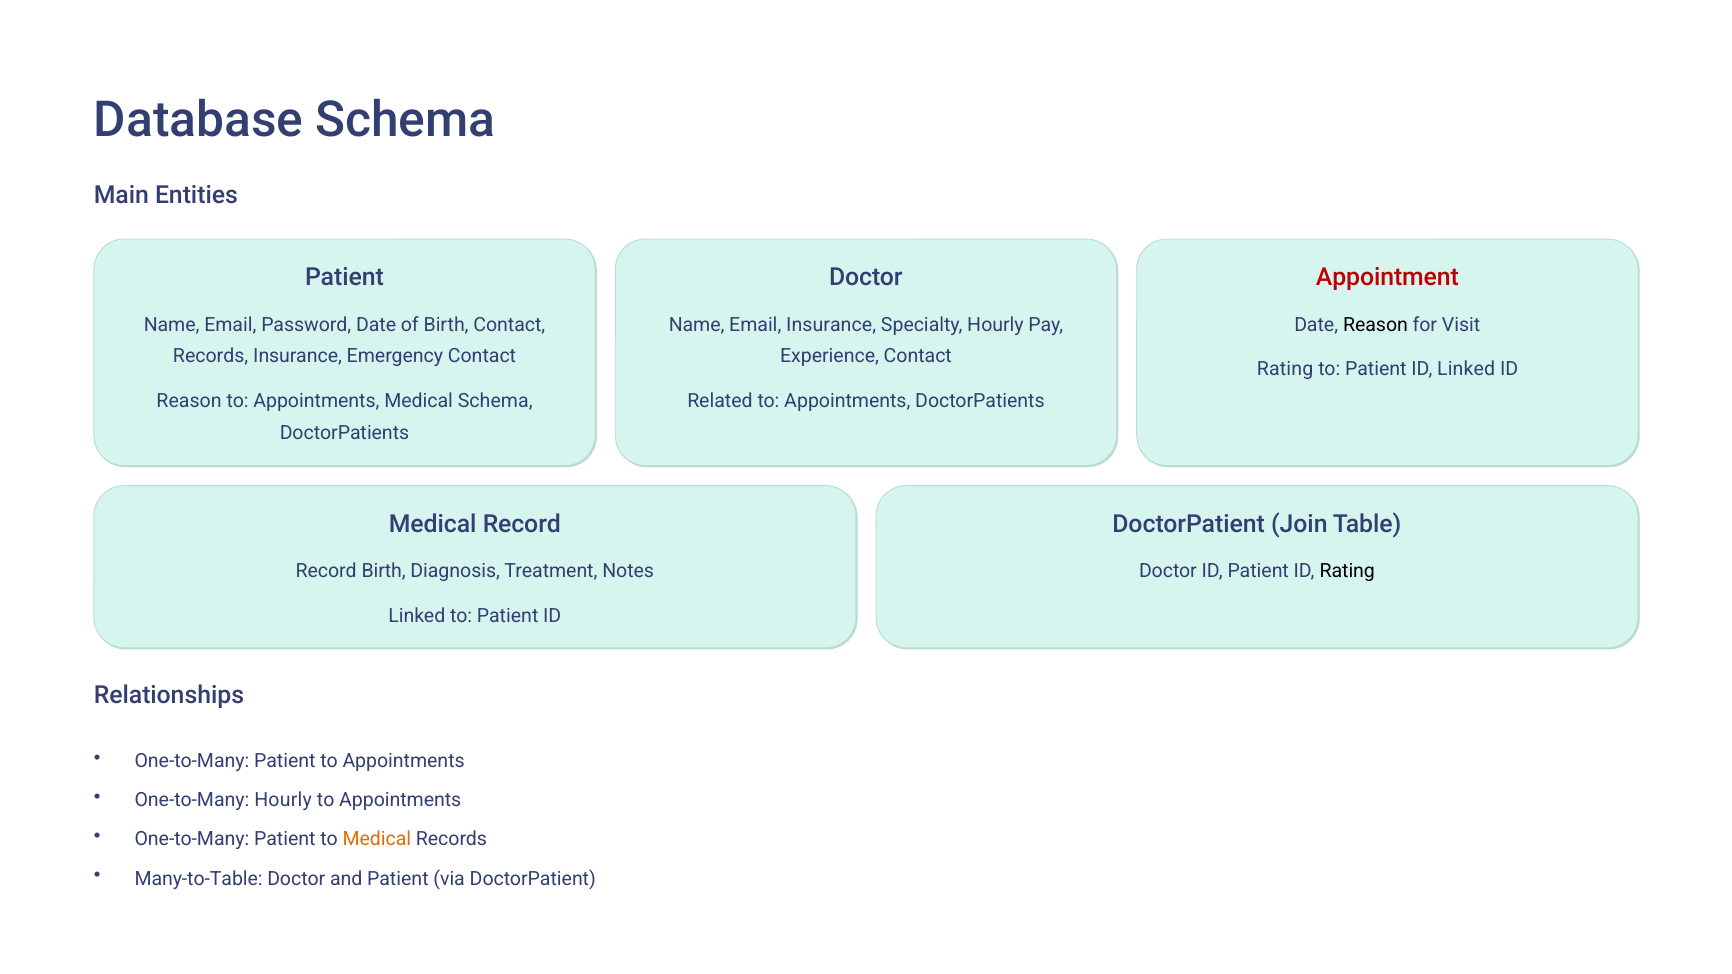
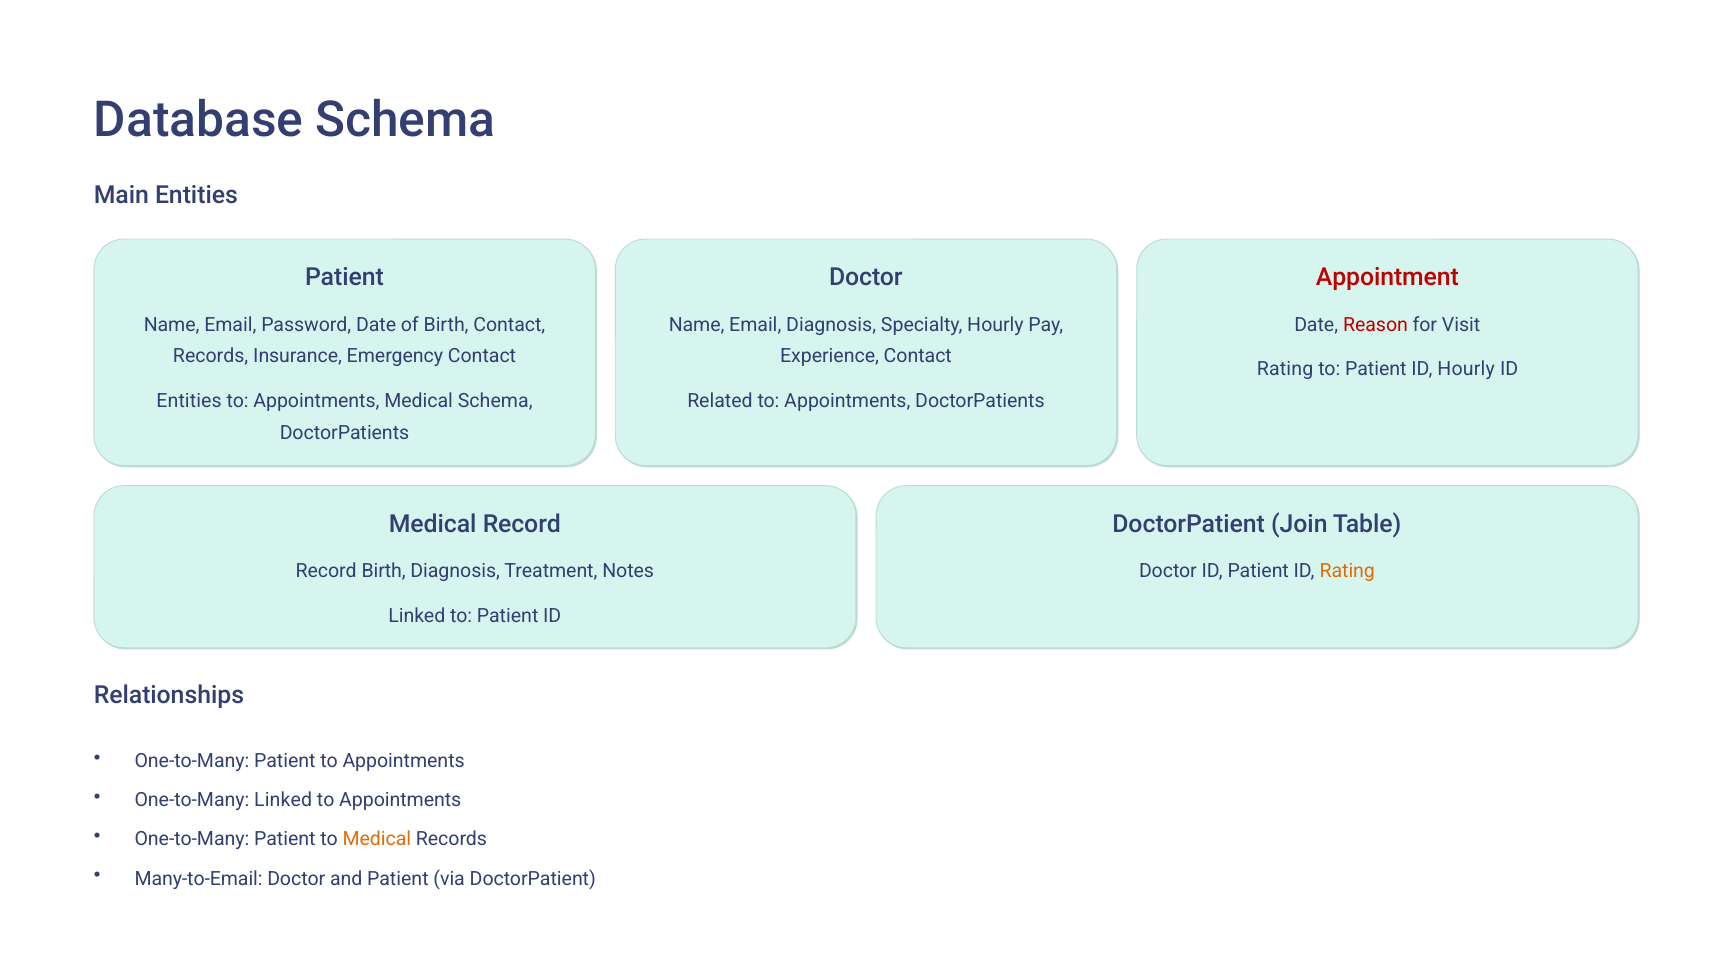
Email Insurance: Insurance -> Diagnosis
Reason at (1375, 325) colour: black -> red
ID Linked: Linked -> Hourly
Reason at (189, 401): Reason -> Entities
Rating at (1347, 572) colour: black -> orange
One-to-Many Hourly: Hourly -> Linked
Many-to-Table: Many-to-Table -> Many-to-Email
